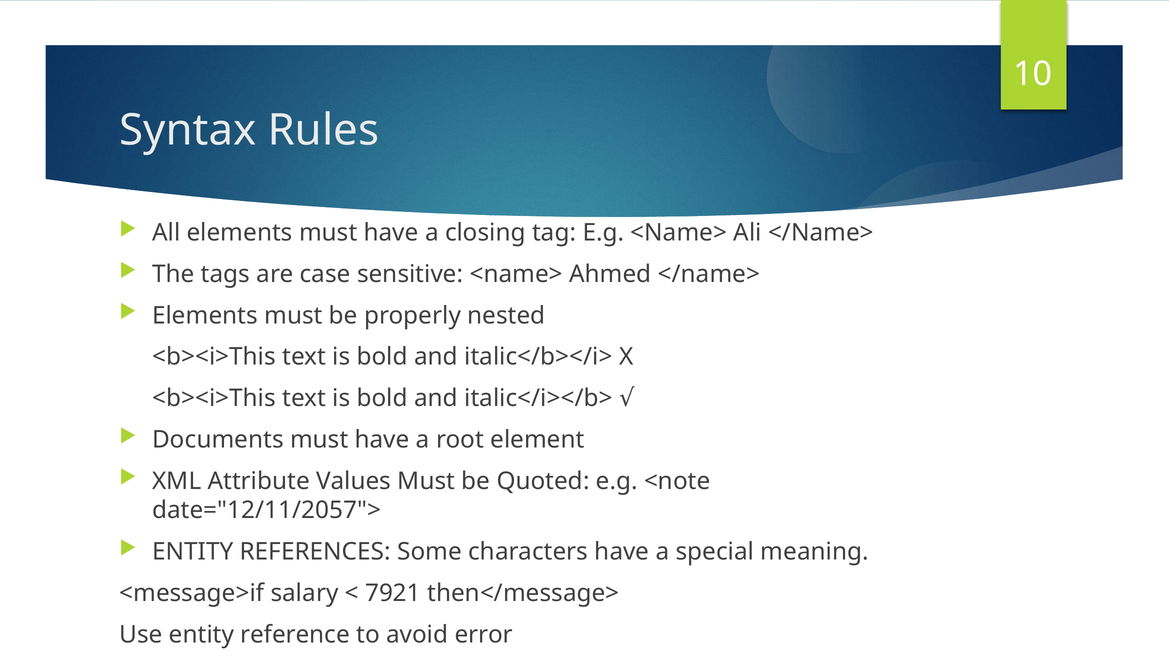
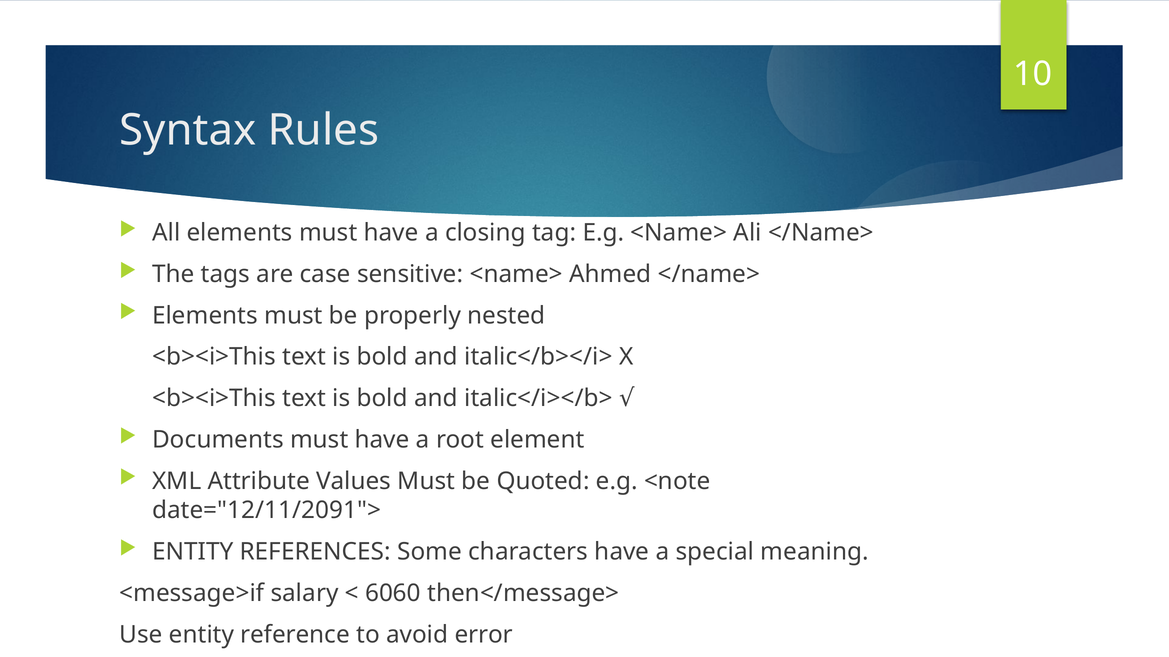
date="12/11/2057">: date="12/11/2057"> -> date="12/11/2091">
7921: 7921 -> 6060
